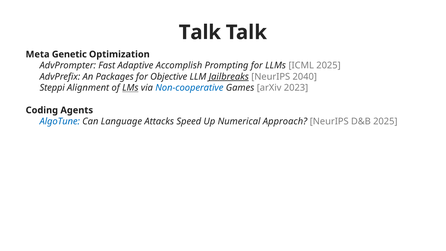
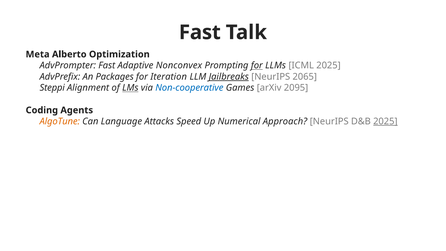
Talk at (200, 32): Talk -> Fast
Genetic: Genetic -> Alberto
Accomplish: Accomplish -> Nonconvex
for at (257, 65) underline: none -> present
Objective: Objective -> Iteration
2040: 2040 -> 2065
2023: 2023 -> 2095
AlgoTune colour: blue -> orange
2025 at (385, 121) underline: none -> present
